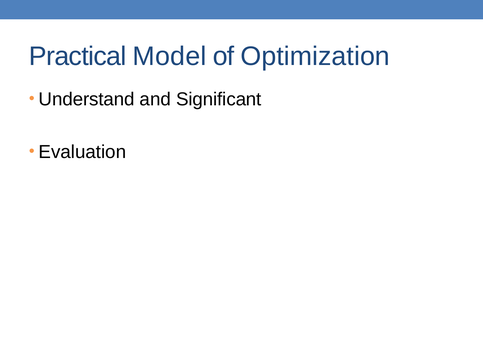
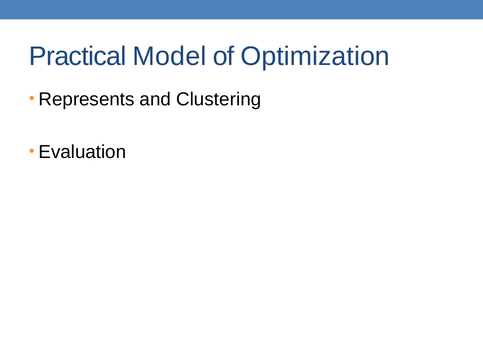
Understand: Understand -> Represents
Significant: Significant -> Clustering
